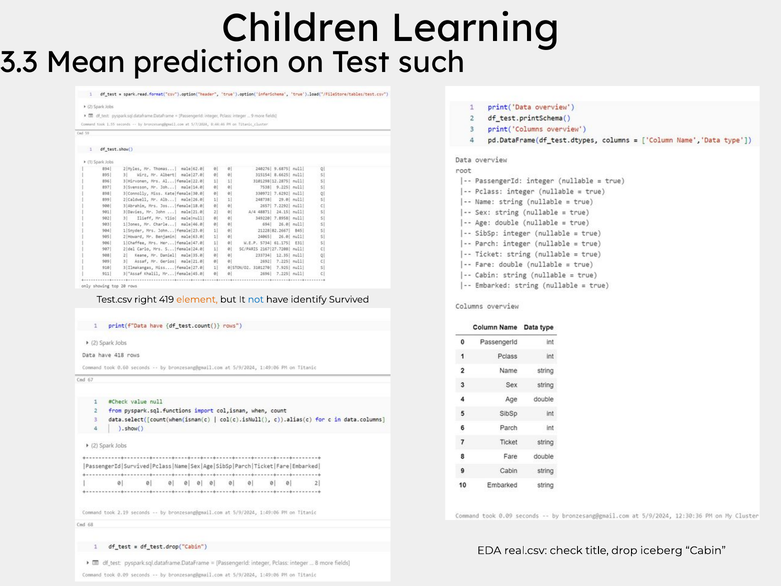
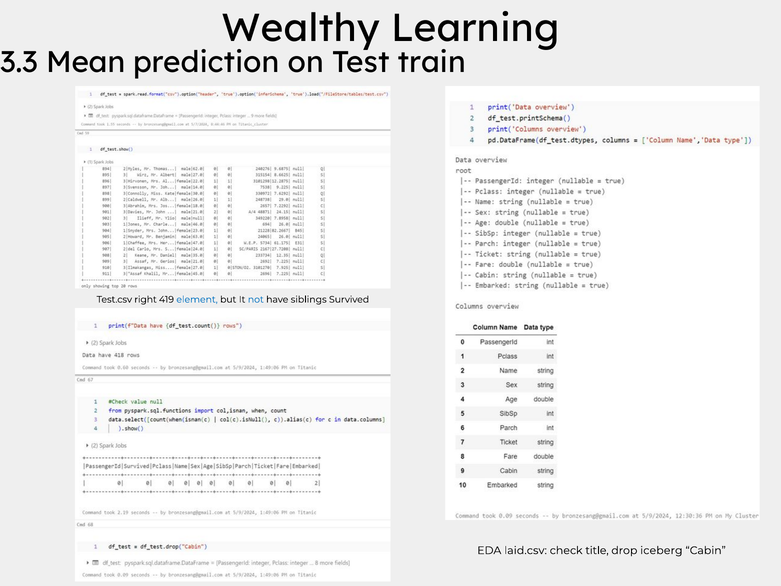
Children: Children -> Wealthy
such: such -> train
element colour: orange -> blue
identify: identify -> siblings
real.csv: real.csv -> laid.csv
